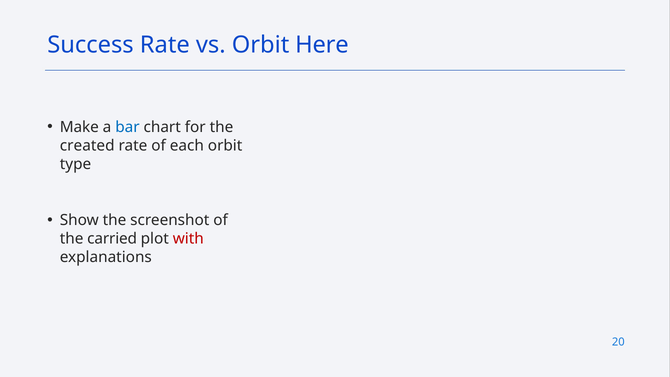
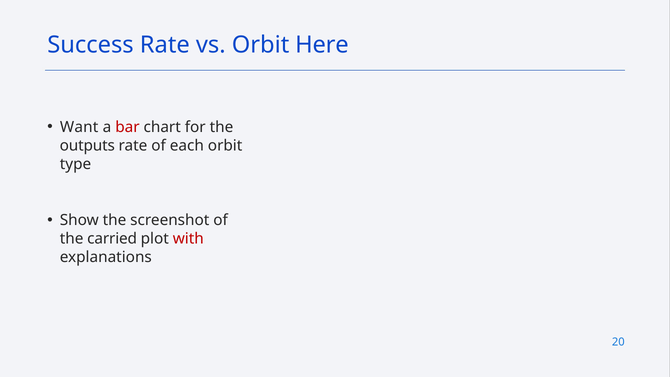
Make: Make -> Want
bar colour: blue -> red
created: created -> outputs
